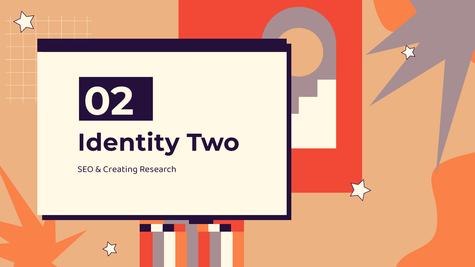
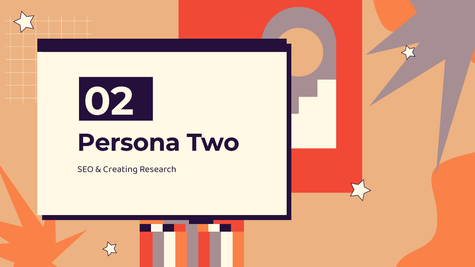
Identity: Identity -> Persona
